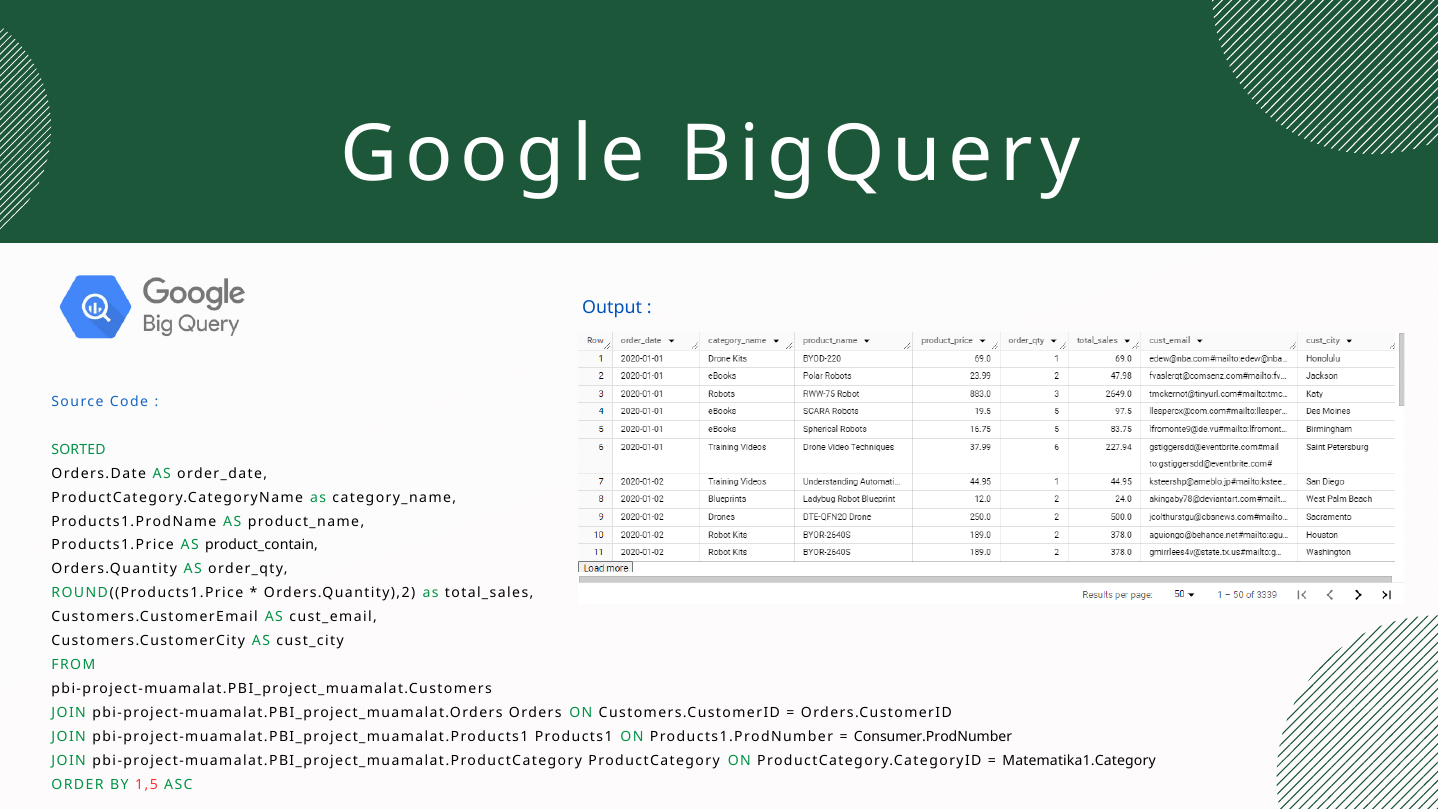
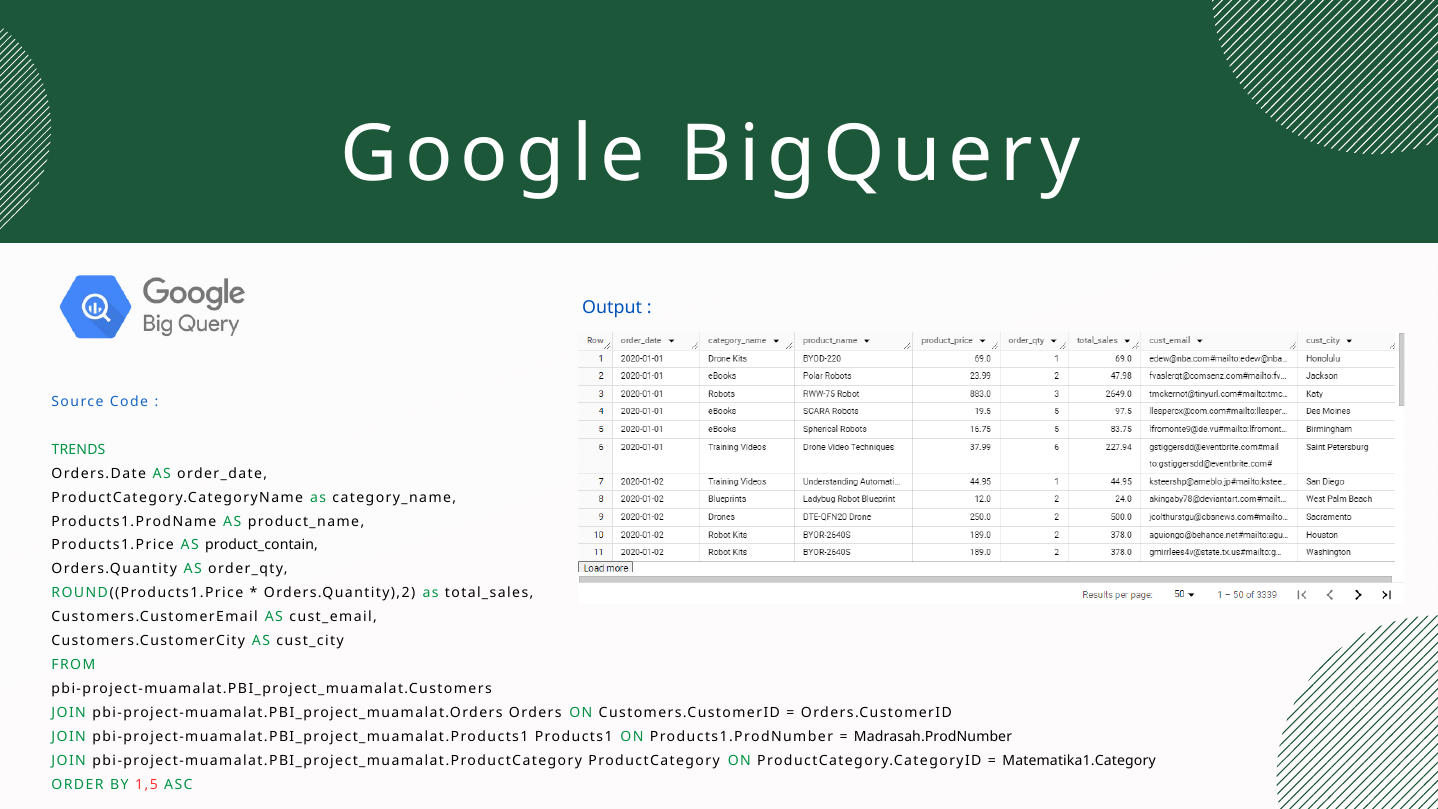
SORTED: SORTED -> TRENDS
Consumer.ProdNumber: Consumer.ProdNumber -> Madrasah.ProdNumber
